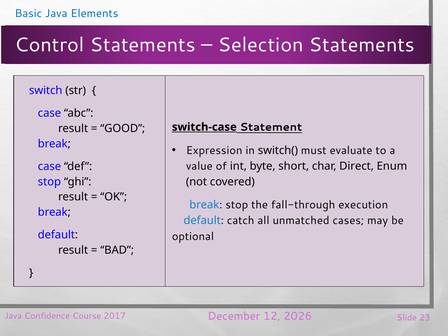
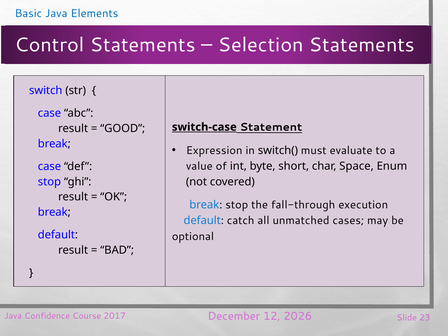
Direct: Direct -> Space
